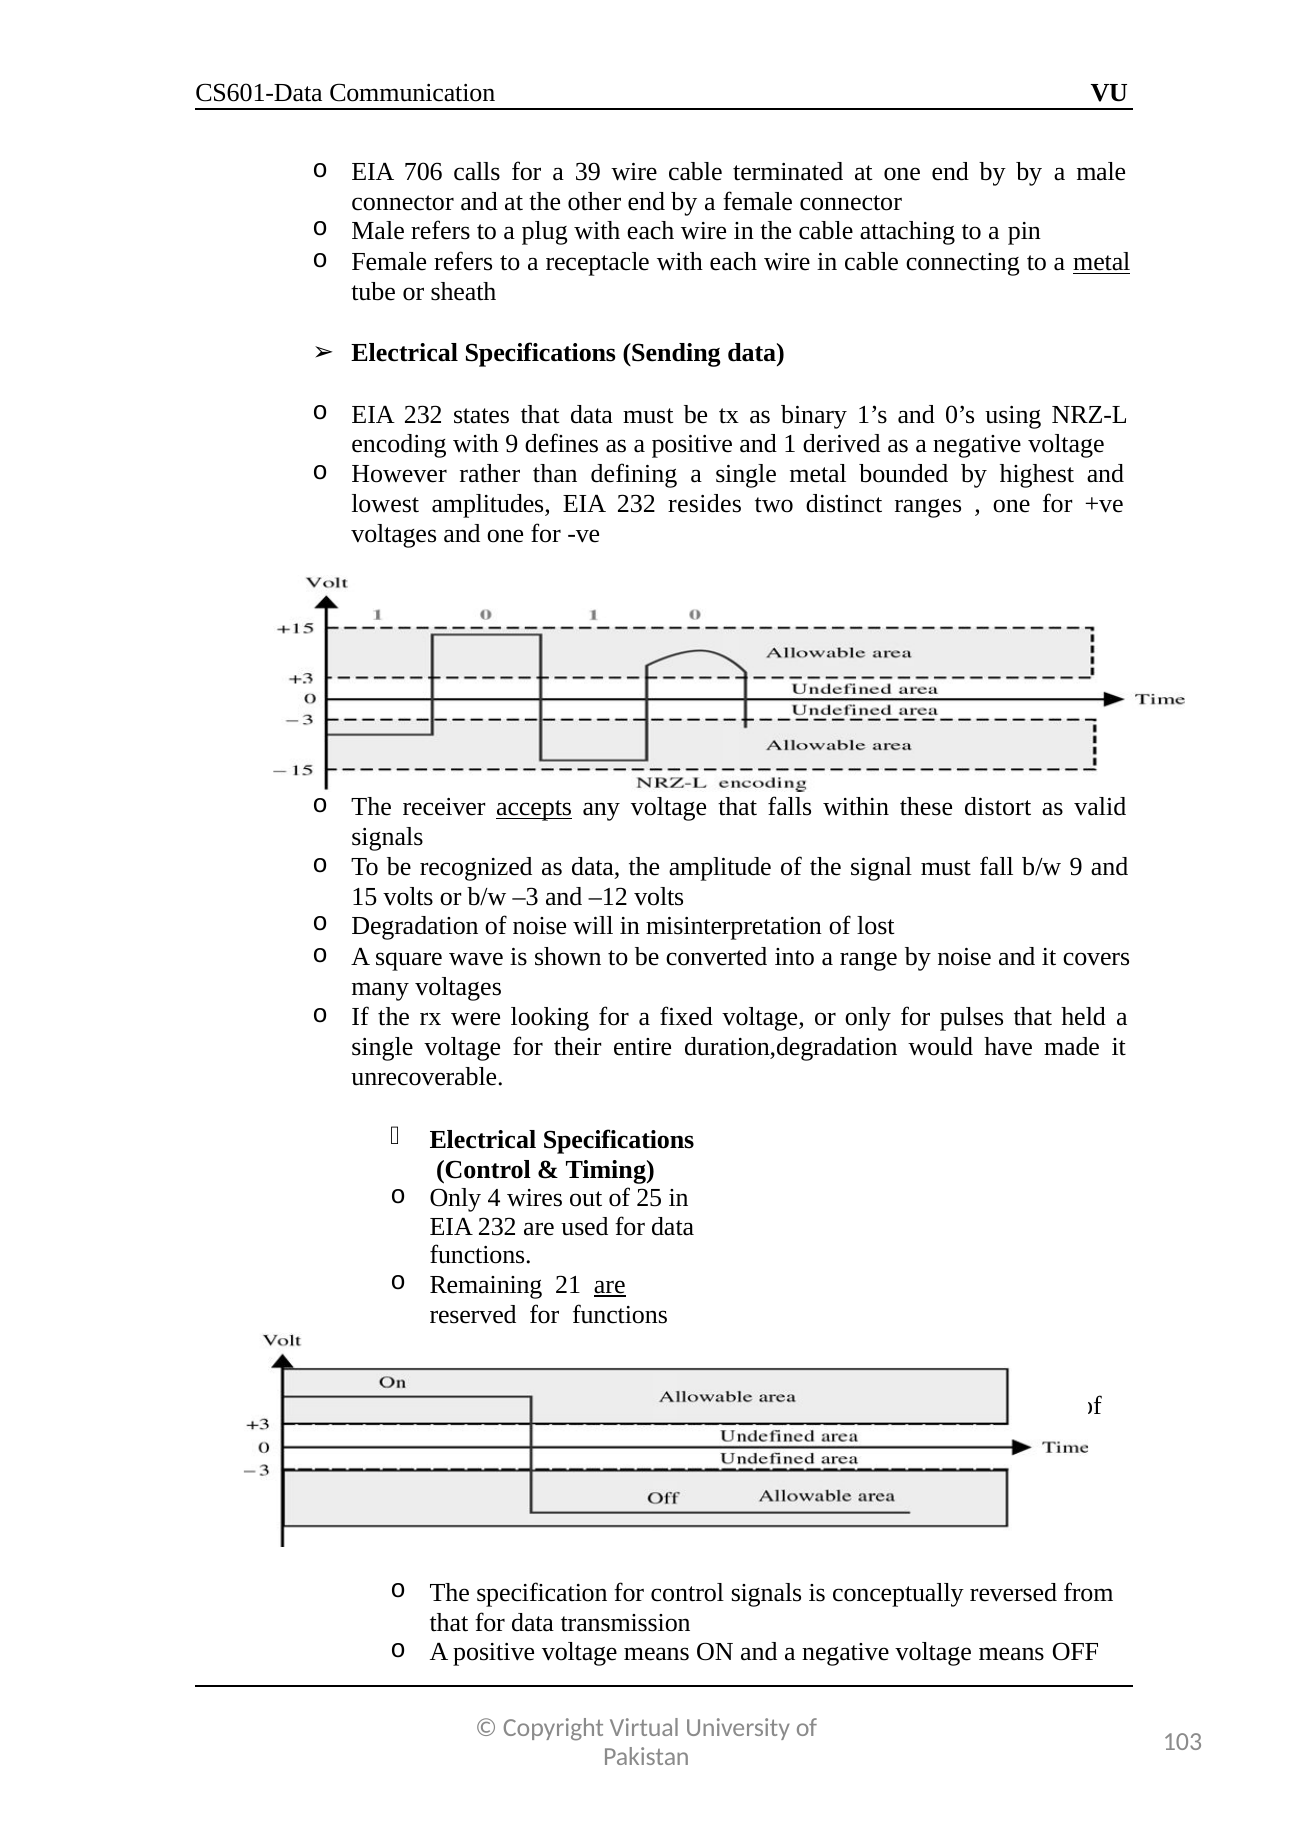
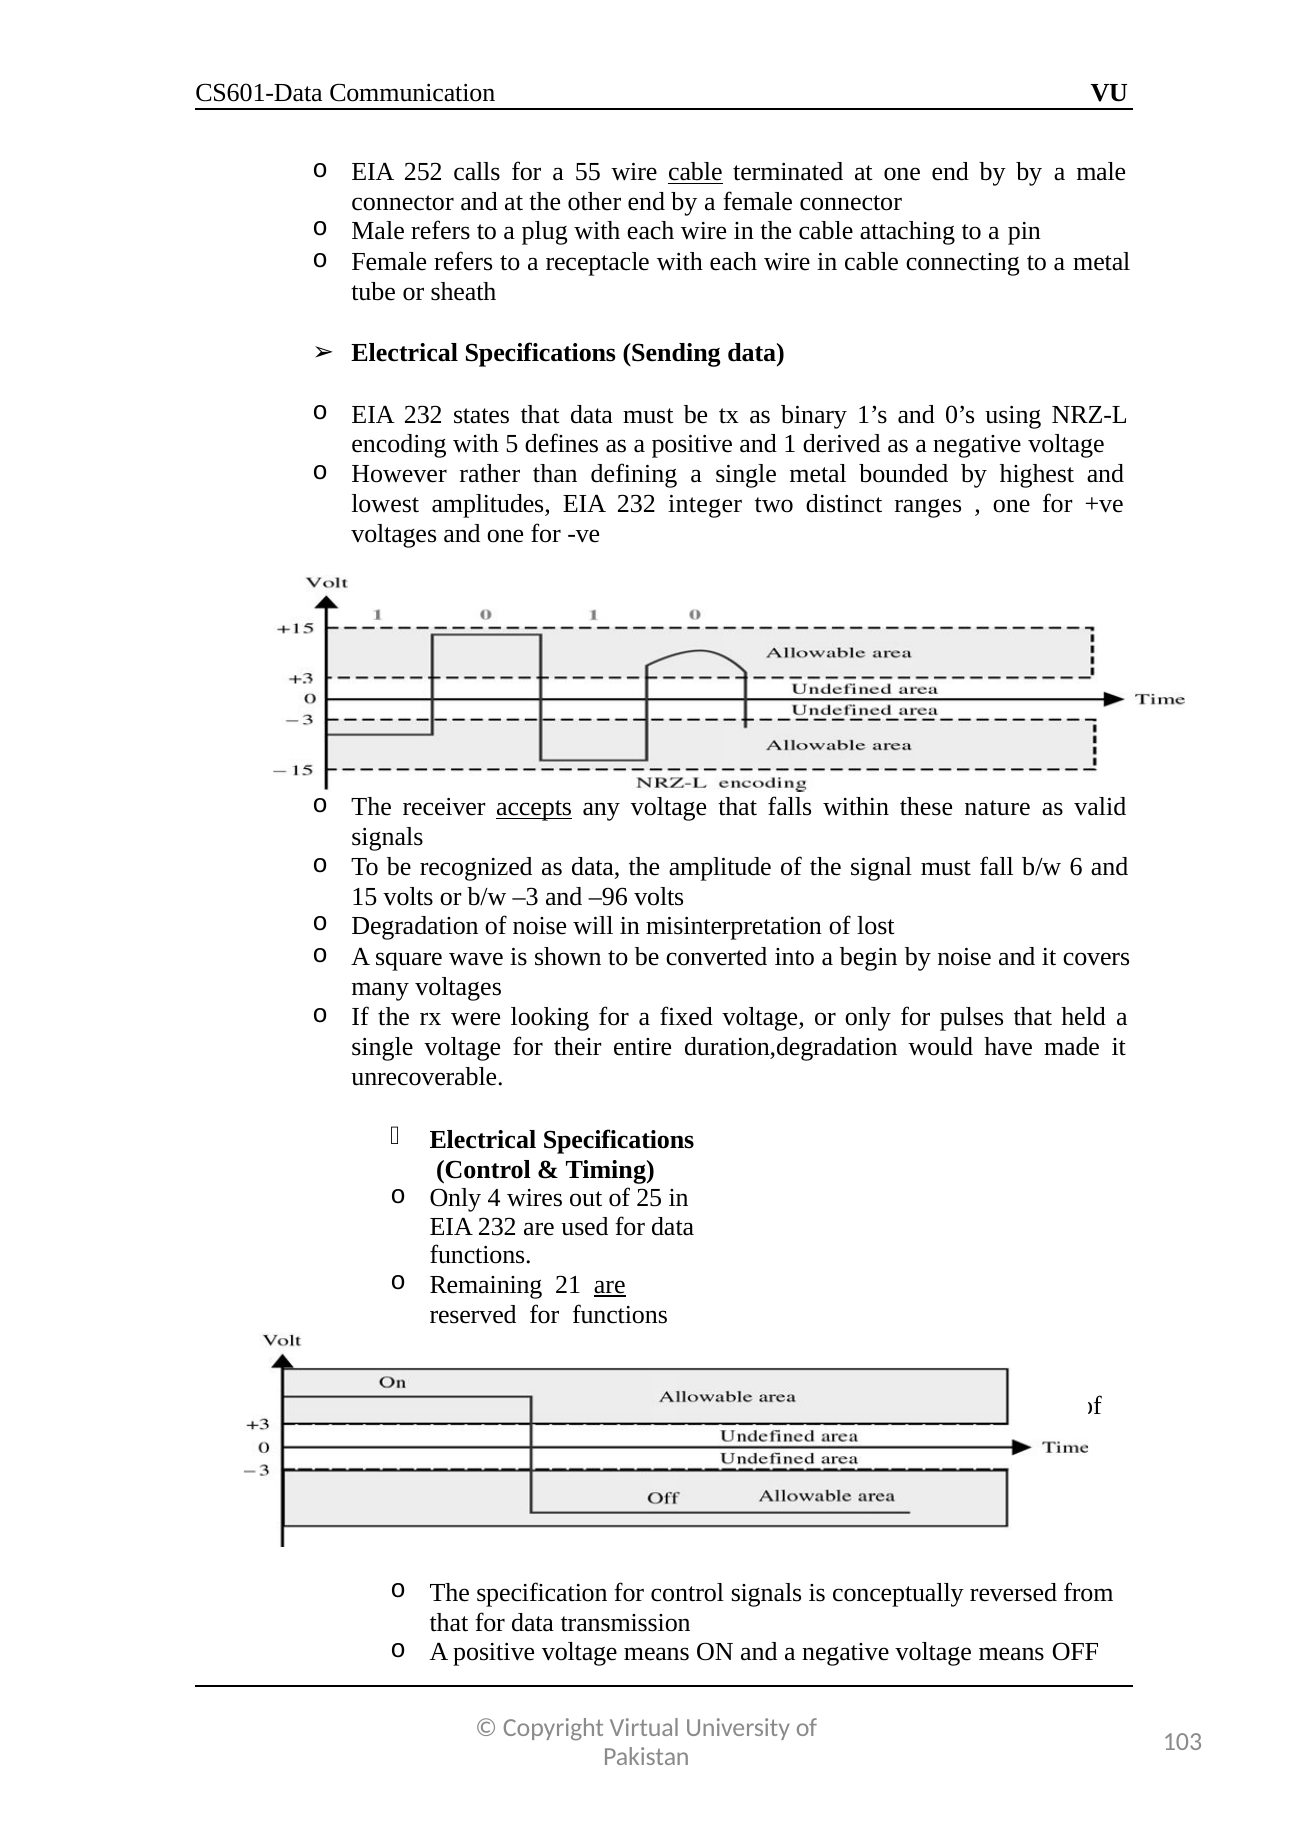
706: 706 -> 252
39: 39 -> 55
cable at (695, 172) underline: none -> present
metal at (1102, 262) underline: present -> none
with 9: 9 -> 5
resides: resides -> integer
distort: distort -> nature
b/w 9: 9 -> 6
–12: –12 -> –96
range: range -> begin
